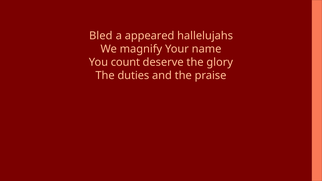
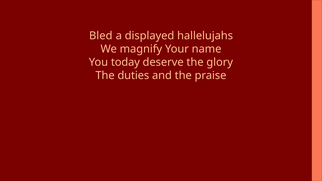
appeared: appeared -> displayed
count: count -> today
